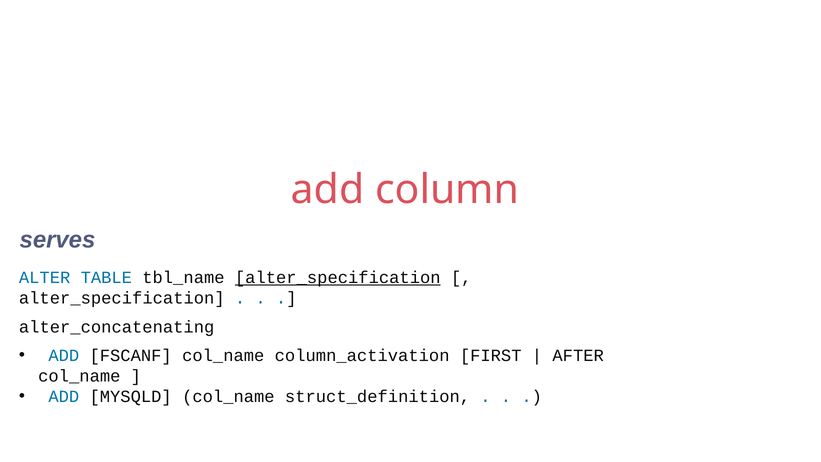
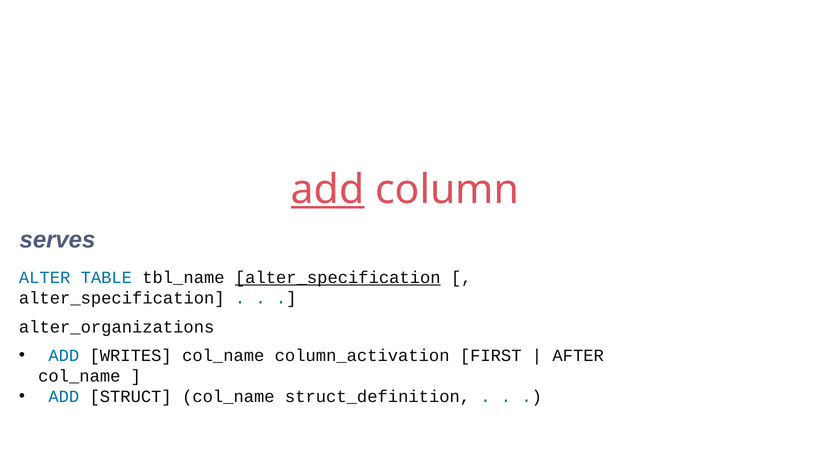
add at (328, 190) underline: none -> present
alter_concatenating: alter_concatenating -> alter_organizations
FSCANF: FSCANF -> WRITES
MYSQLD: MYSQLD -> STRUCT
